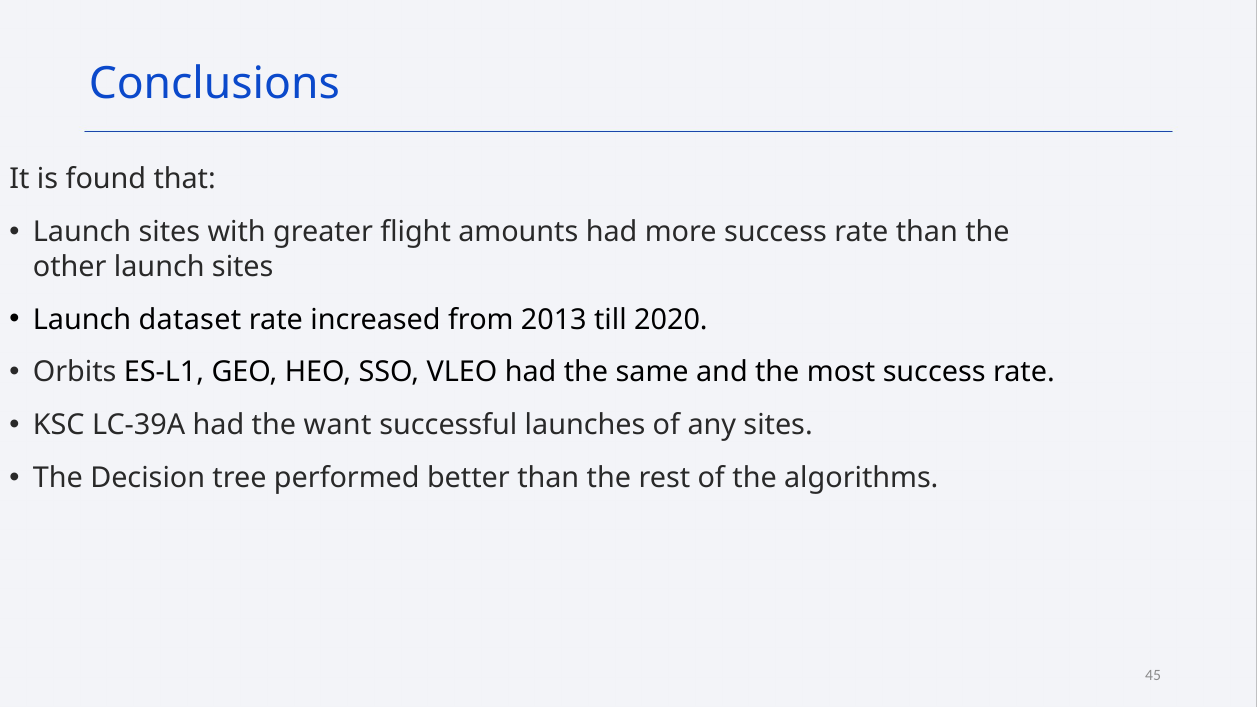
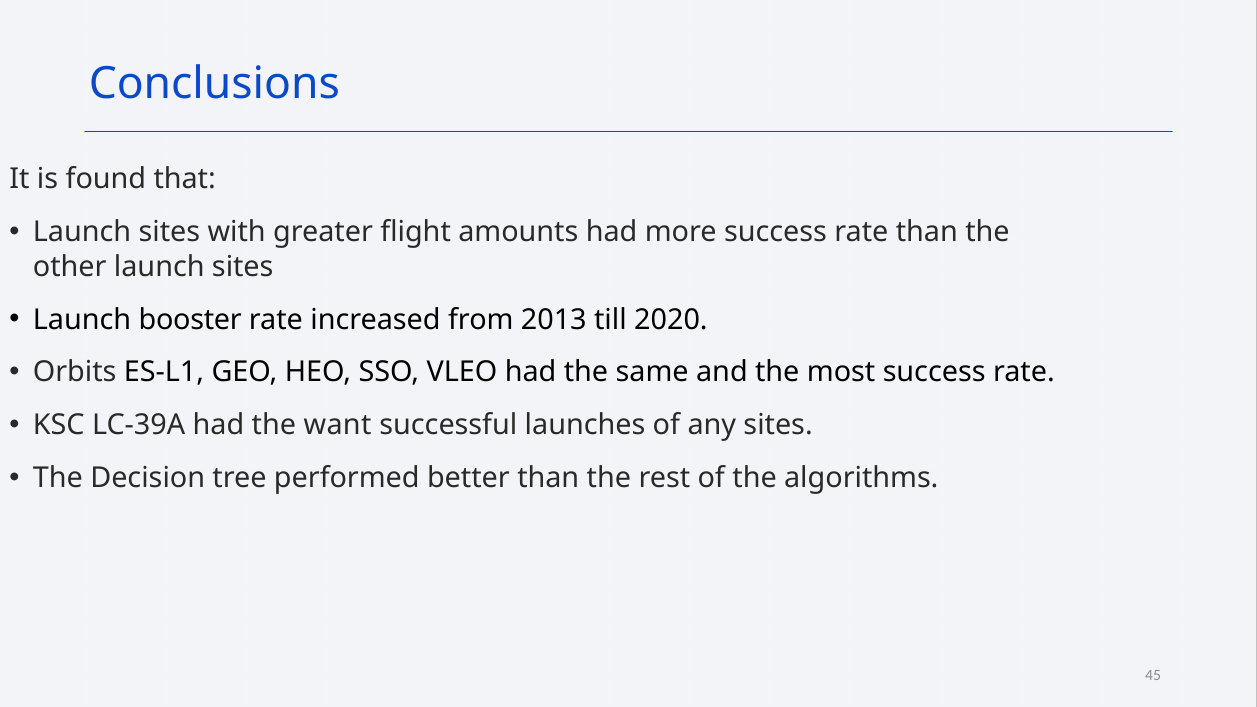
dataset: dataset -> booster
